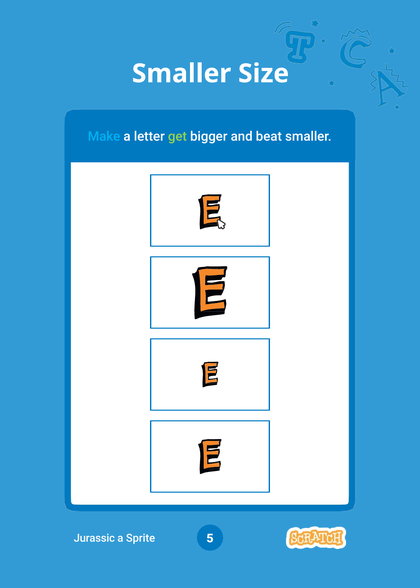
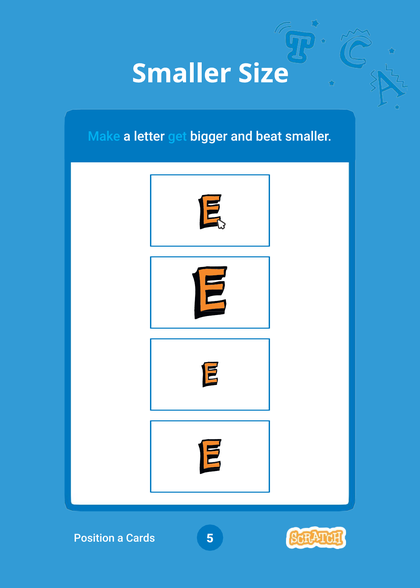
get colour: light green -> light blue
Jurassic: Jurassic -> Position
Sprite: Sprite -> Cards
